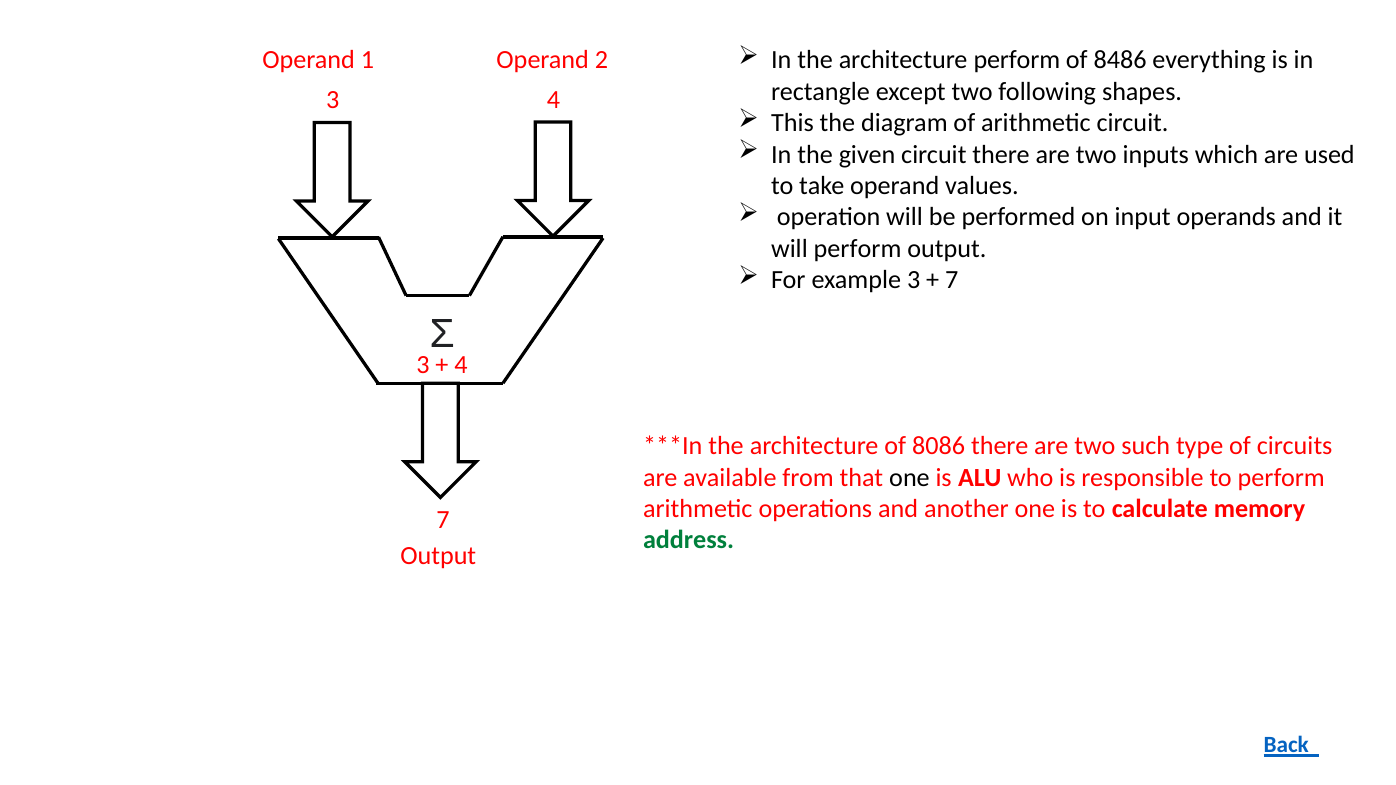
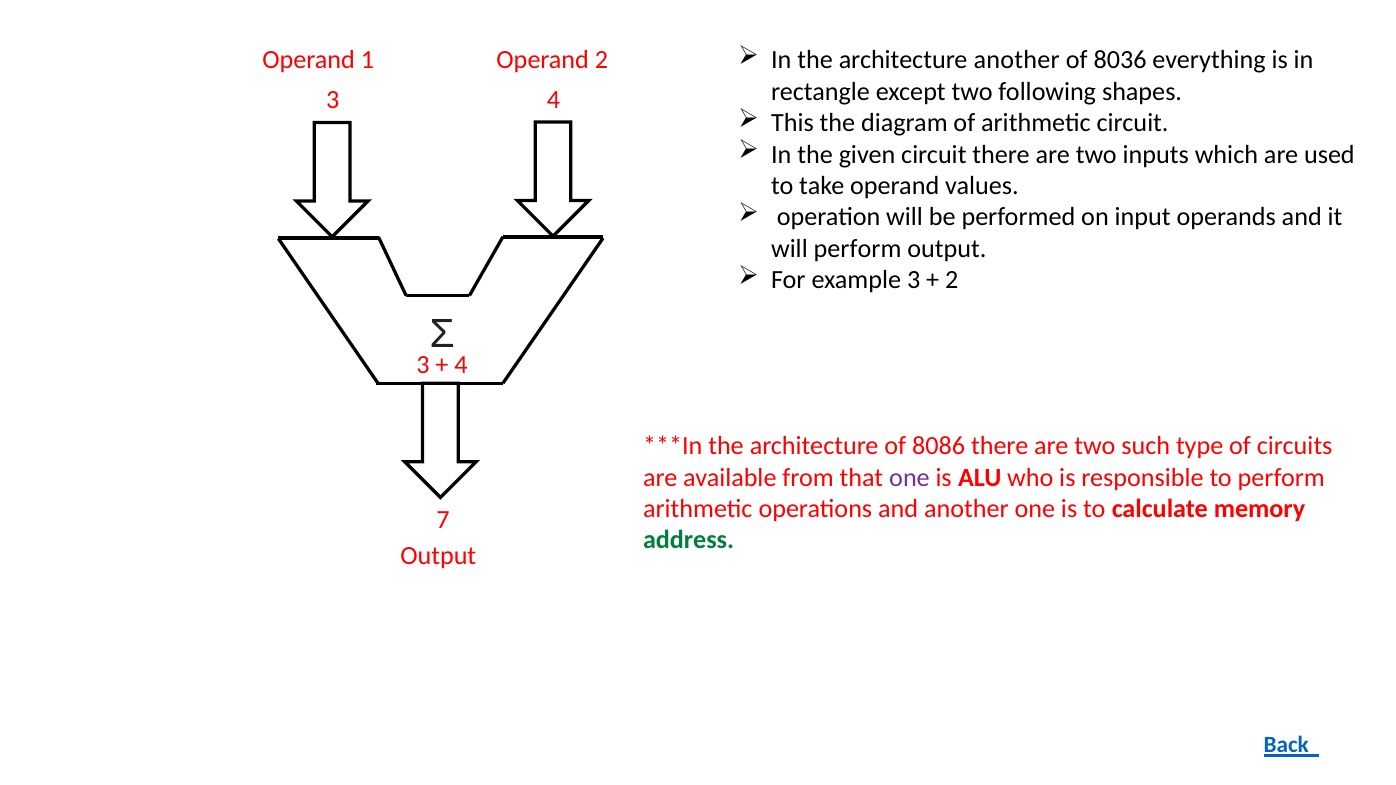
architecture perform: perform -> another
8486: 8486 -> 8036
7 at (952, 280): 7 -> 2
one at (909, 478) colour: black -> purple
